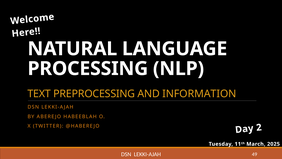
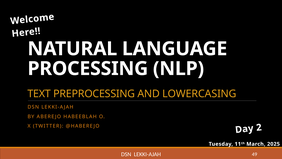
INFORMATION: INFORMATION -> LOWERCASING
